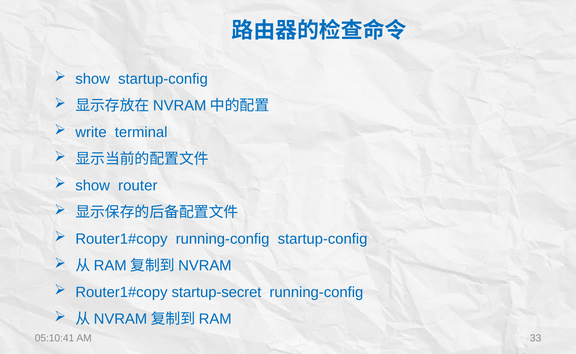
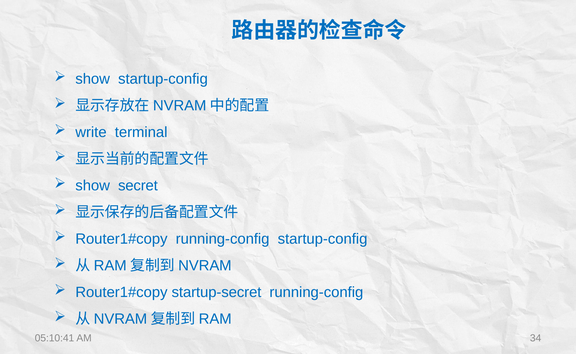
router: router -> secret
33: 33 -> 34
